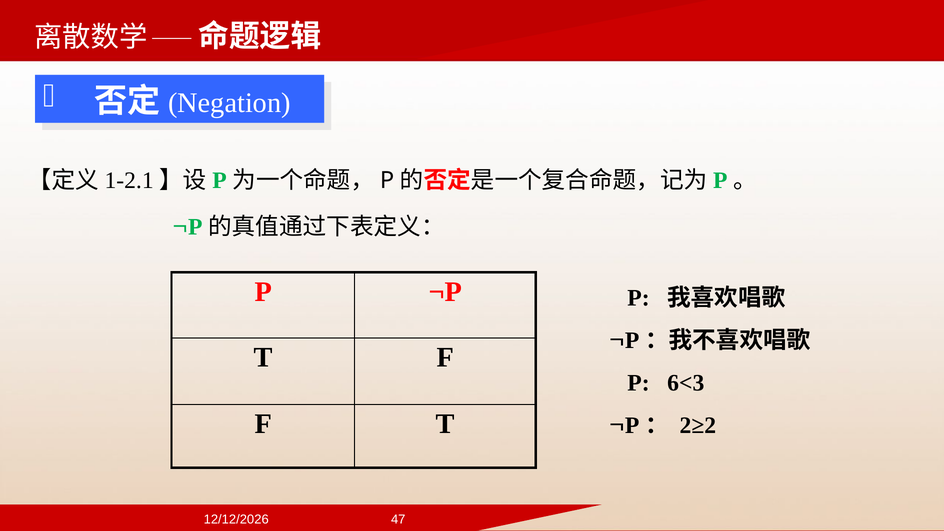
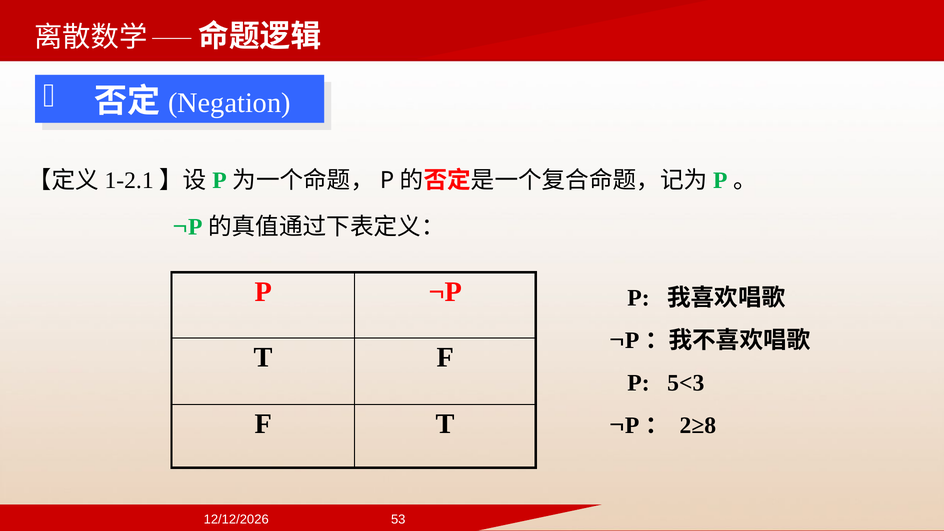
6<3: 6<3 -> 5<3
2≥2: 2≥2 -> 2≥8
47: 47 -> 53
